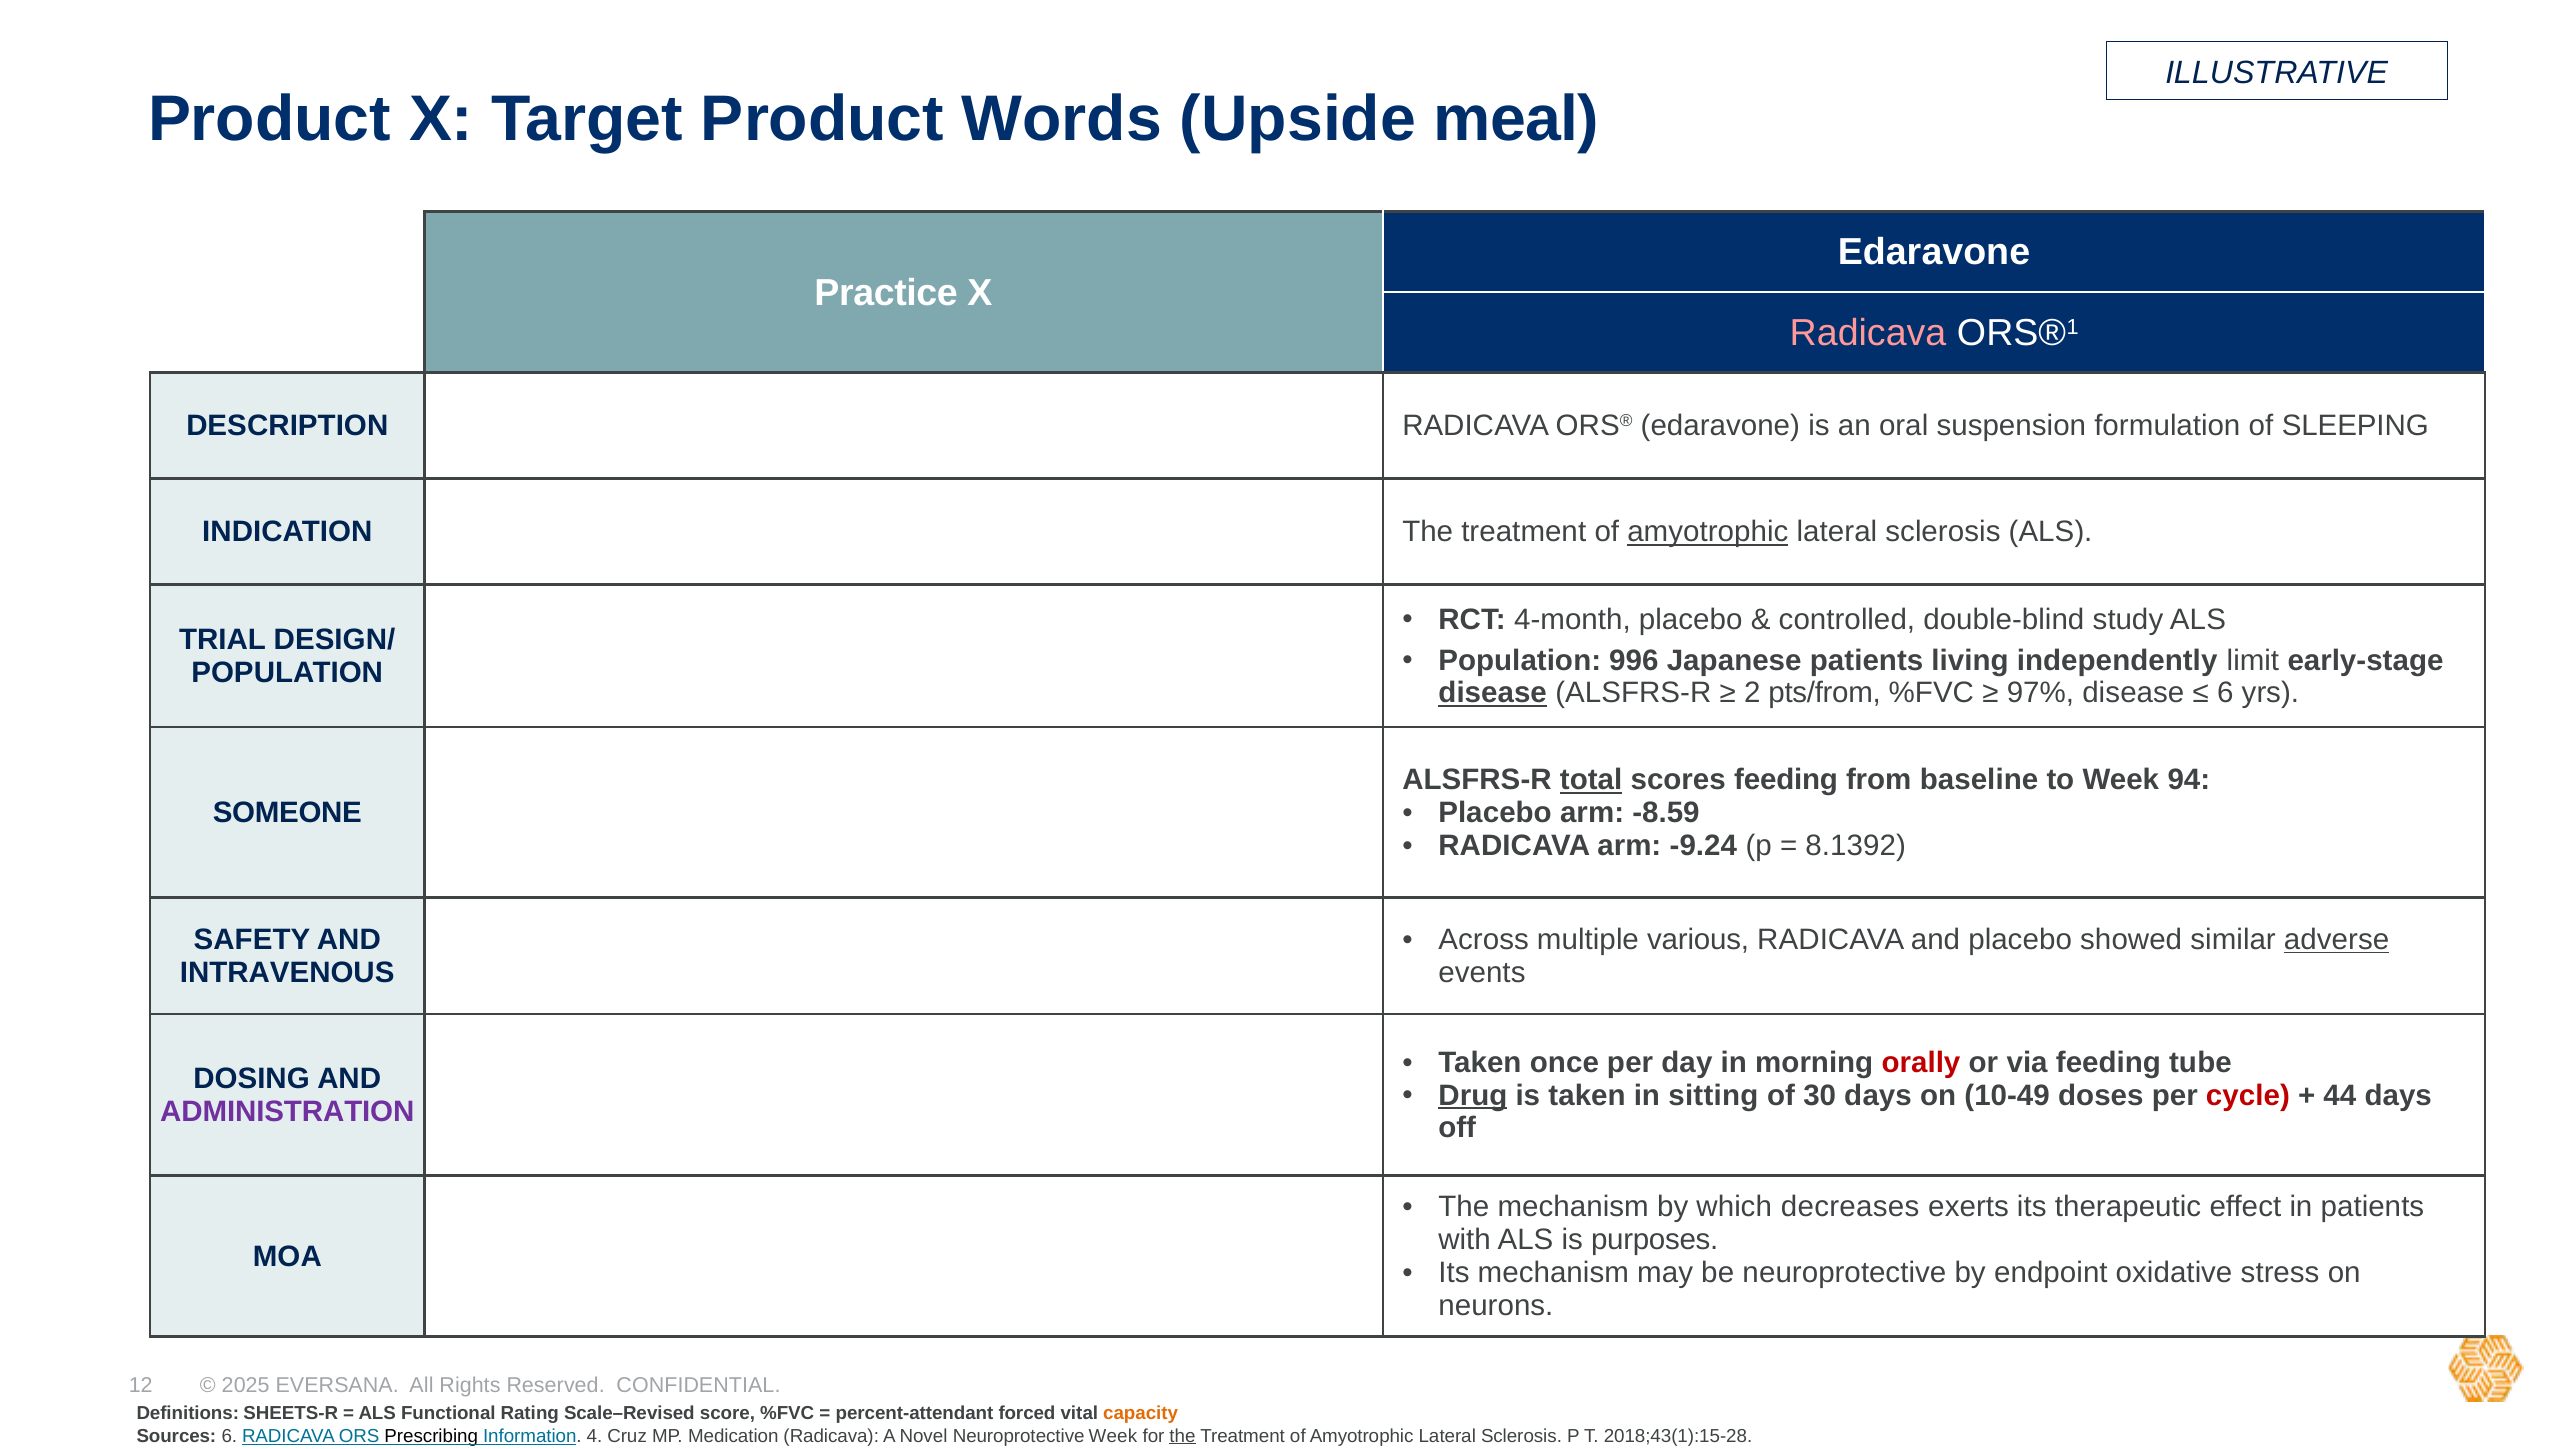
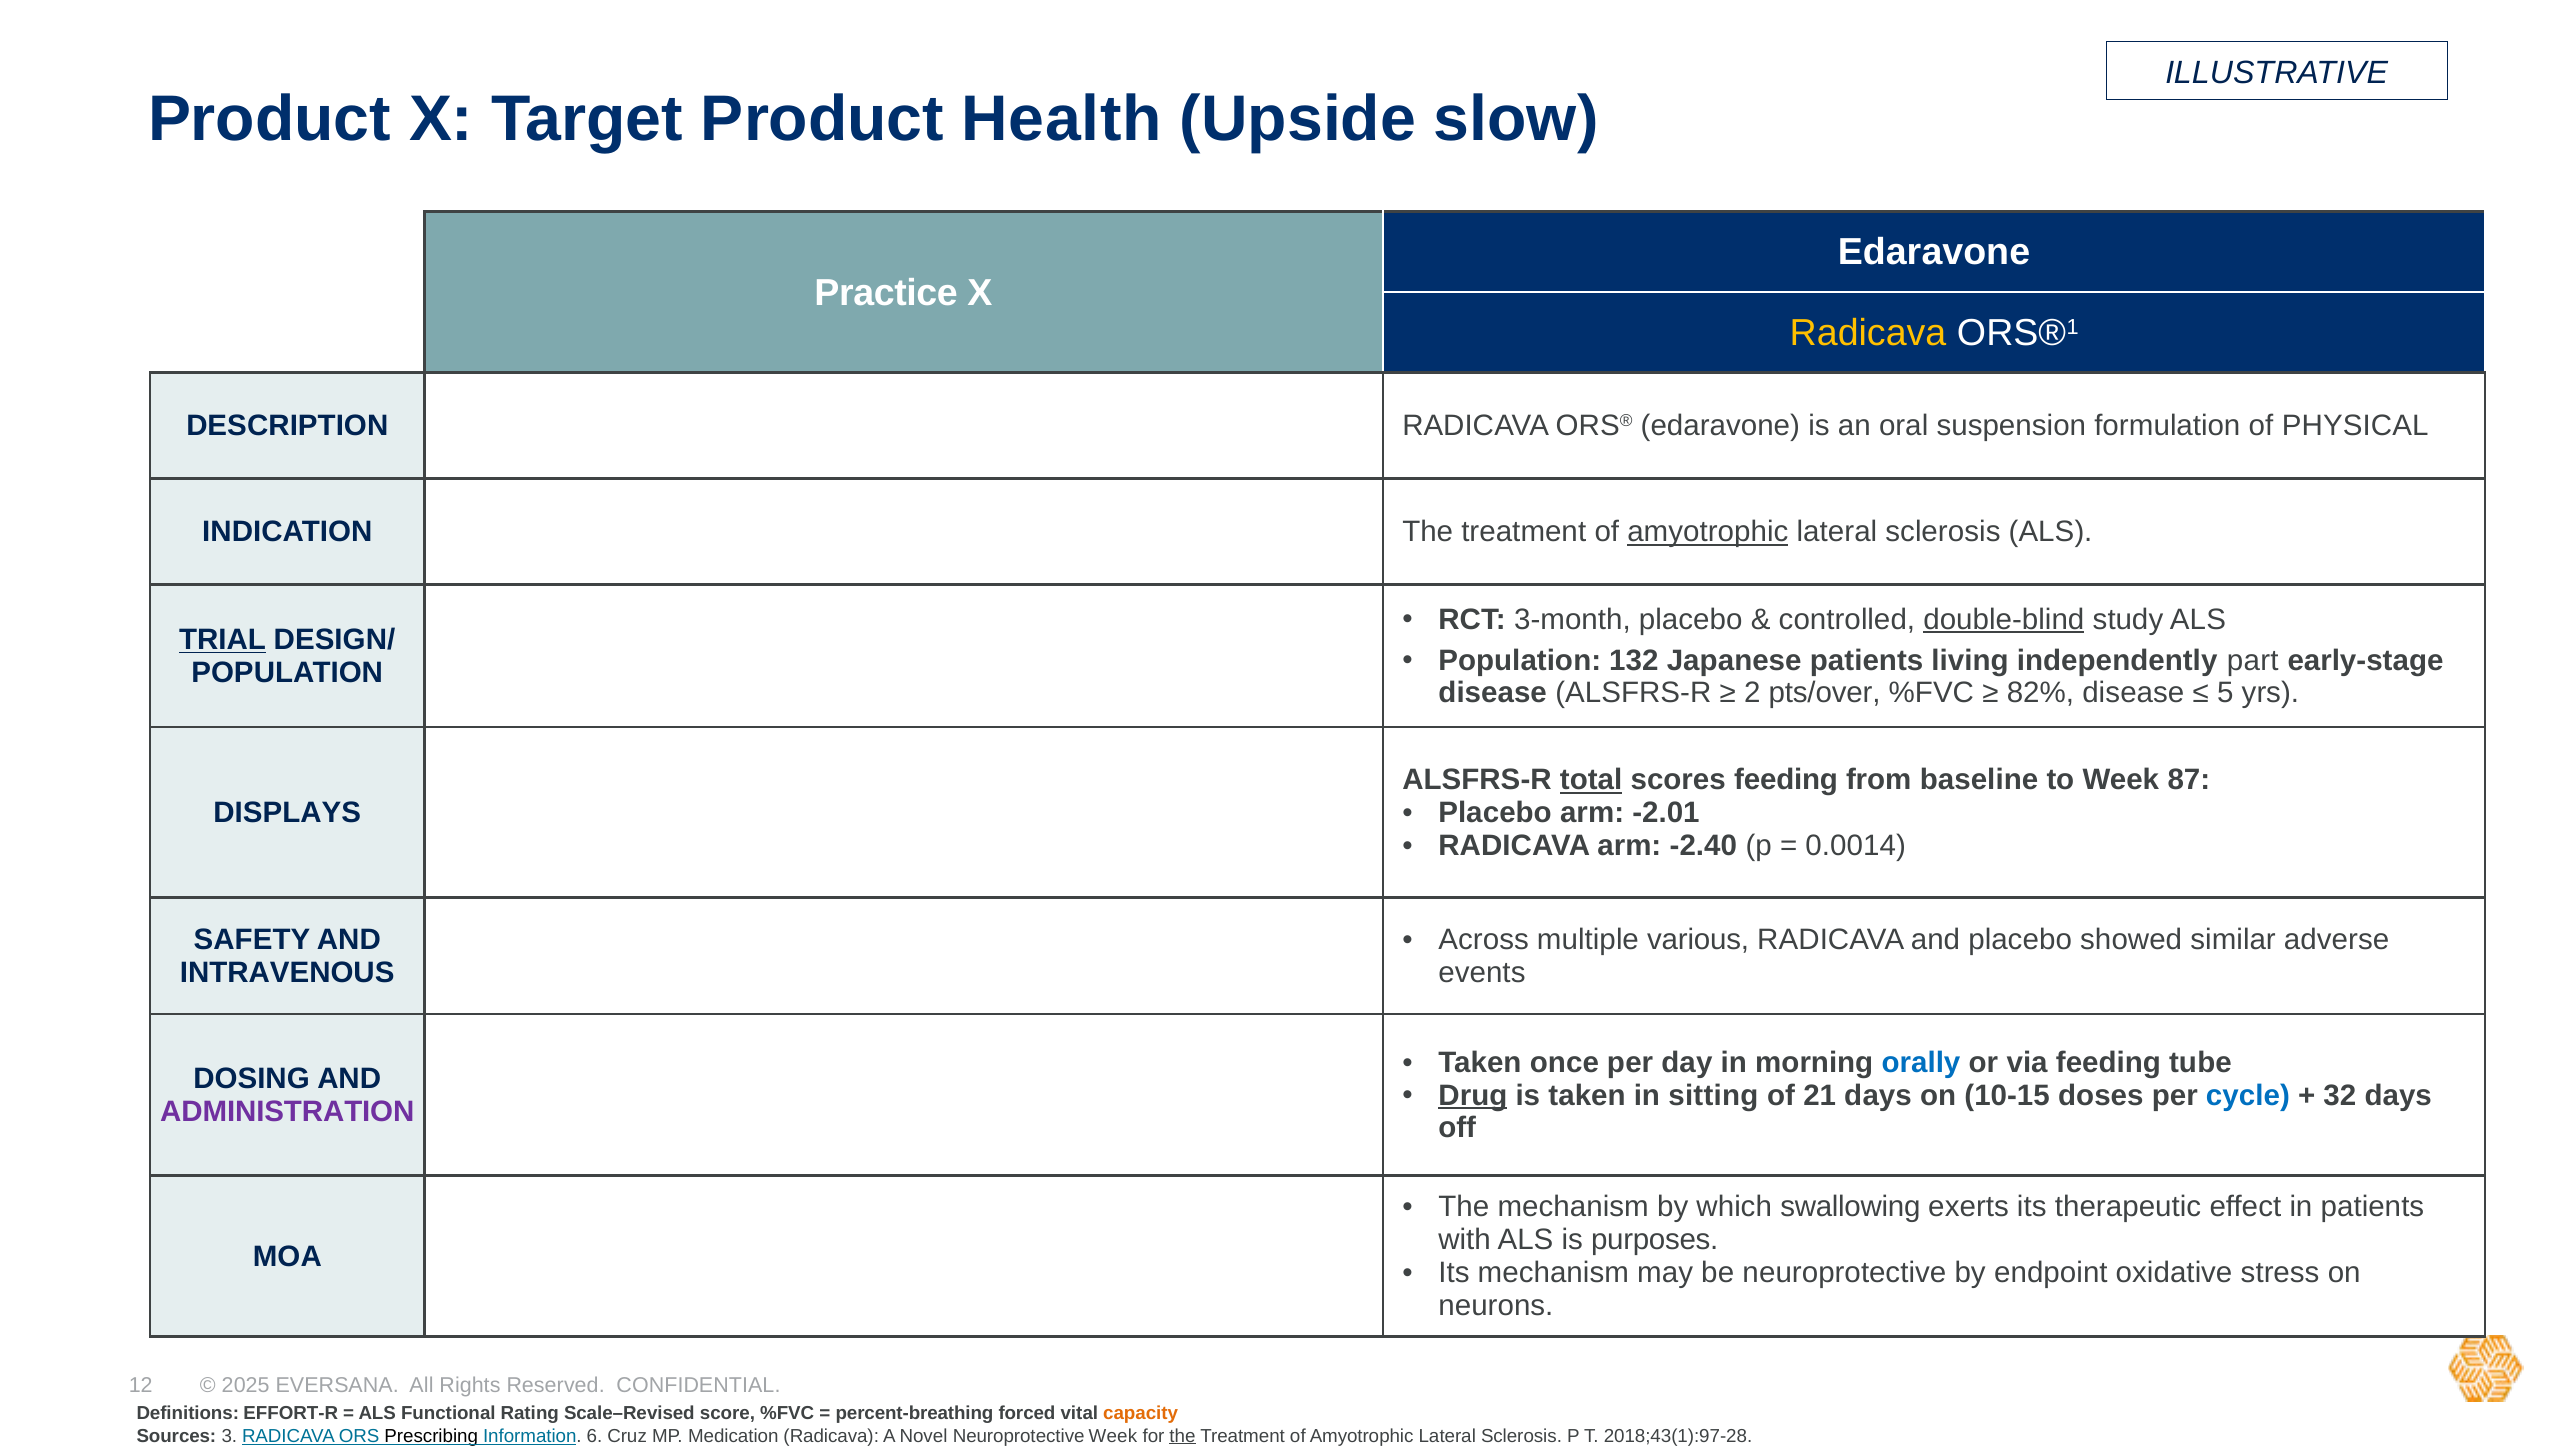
Words: Words -> Health
meal: meal -> slow
Radicava at (1868, 333) colour: pink -> yellow
SLEEPING: SLEEPING -> PHYSICAL
4-month: 4-month -> 3-month
double-blind underline: none -> present
TRIAL underline: none -> present
996: 996 -> 132
limit: limit -> part
disease at (1493, 693) underline: present -> none
pts/from: pts/from -> pts/over
97%: 97% -> 82%
6 at (2225, 693): 6 -> 5
94: 94 -> 87
-8.59: -8.59 -> -2.01
SOMEONE: SOMEONE -> DISPLAYS
-9.24: -9.24 -> -2.40
8.1392: 8.1392 -> 0.0014
adverse underline: present -> none
orally colour: red -> blue
30: 30 -> 21
10-49: 10-49 -> 10-15
cycle colour: red -> blue
44: 44 -> 32
decreases: decreases -> swallowing
SHEETS-R: SHEETS-R -> EFFORT-R
percent-attendant: percent-attendant -> percent-breathing
Sources 6: 6 -> 3
4: 4 -> 6
2018;43(1):15-28: 2018;43(1):15-28 -> 2018;43(1):97-28
